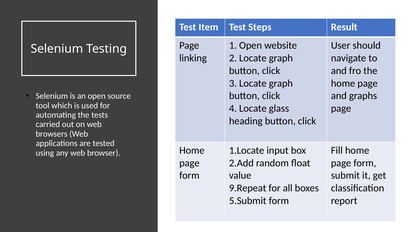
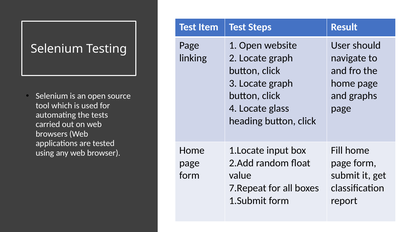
9.Repeat: 9.Repeat -> 7.Repeat
5.Submit: 5.Submit -> 1.Submit
